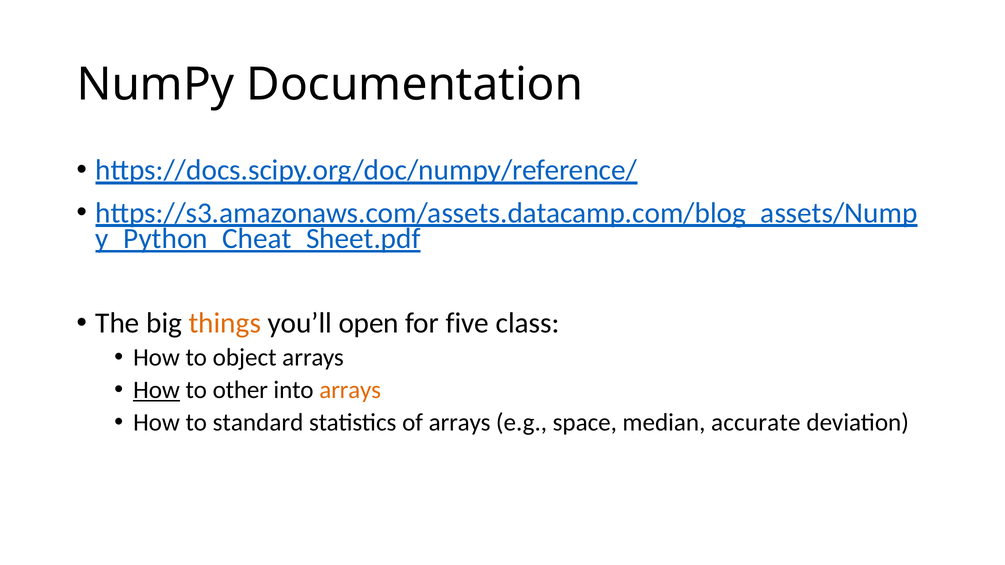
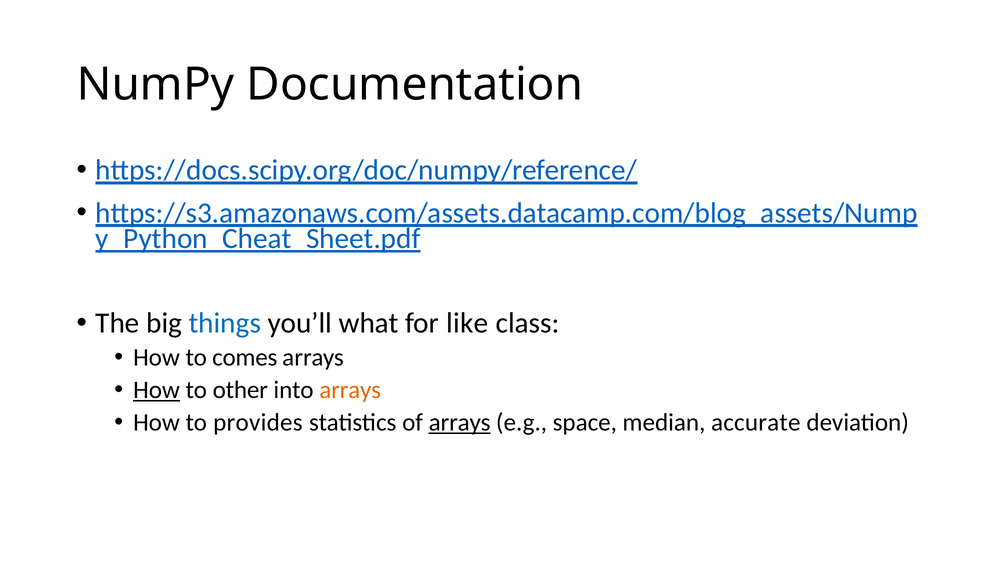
things colour: orange -> blue
open: open -> what
five: five -> like
object: object -> comes
standard: standard -> provides
arrays at (460, 423) underline: none -> present
